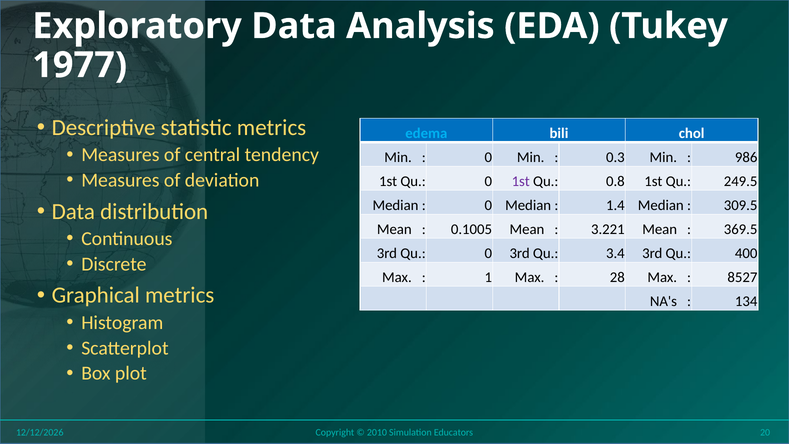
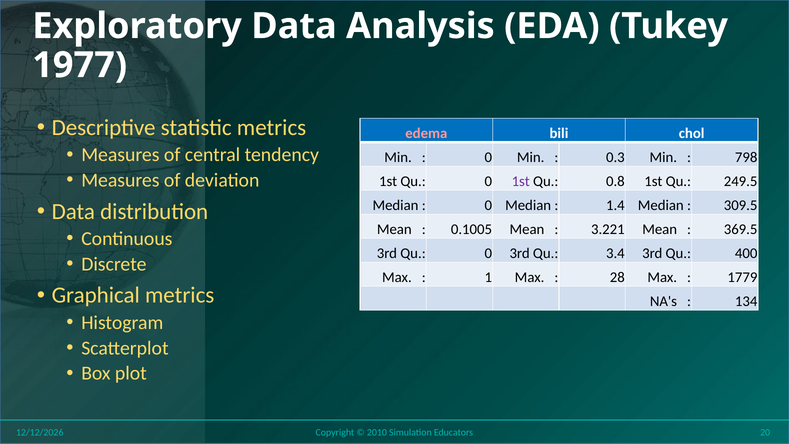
edema colour: light blue -> pink
986: 986 -> 798
8527: 8527 -> 1779
